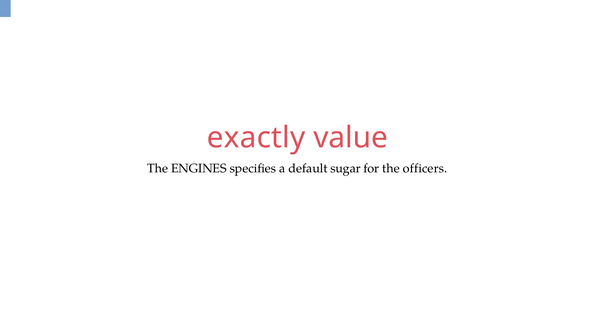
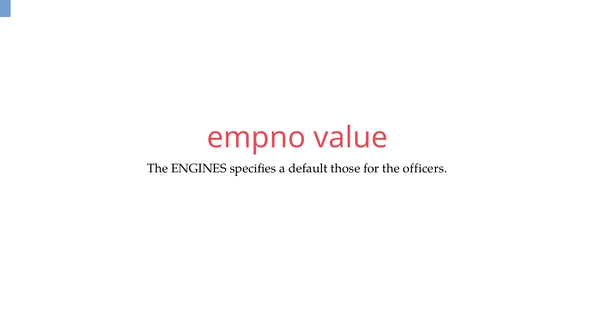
exactly: exactly -> empno
sugar: sugar -> those
